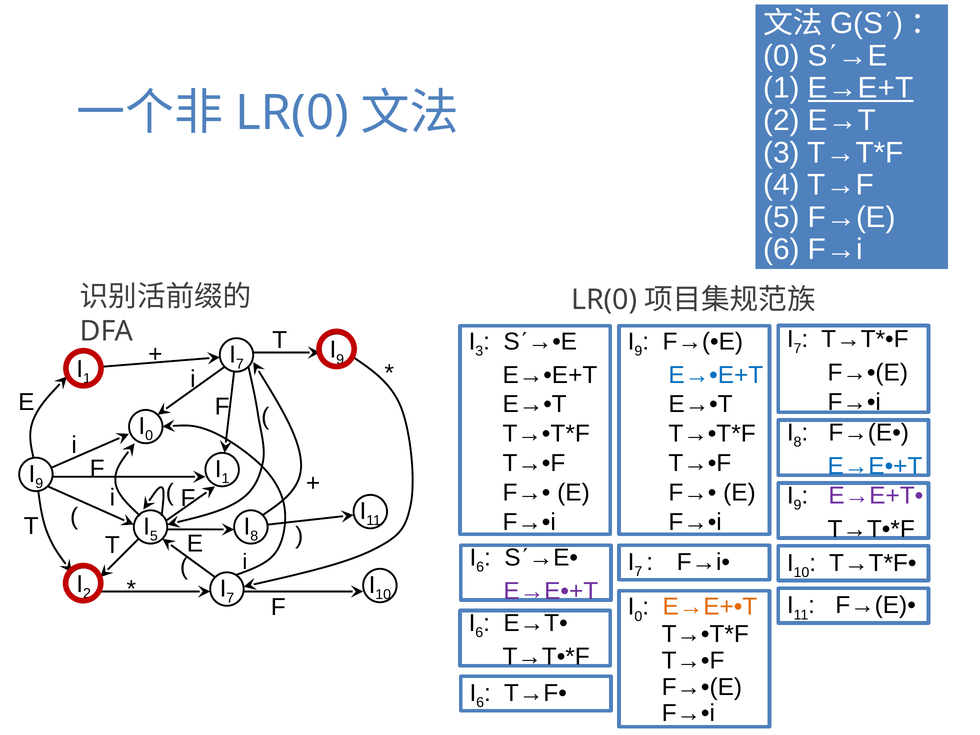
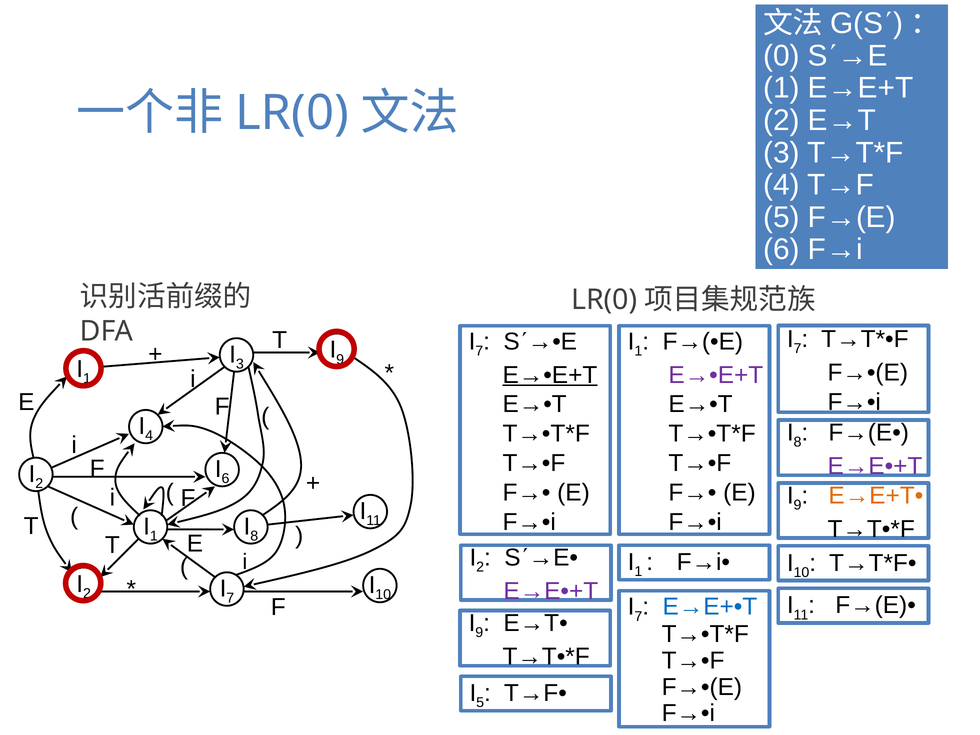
E→E+T underline: present -> none
3 at (479, 351): 3 -> 7
9 at (638, 351): 9 -> 1
7 at (240, 364): 7 -> 3
E→•E+T at (550, 375) underline: none -> present
E→•E+T at (716, 375) colour: blue -> purple
0 at (149, 436): 0 -> 4
E→E•+T at (875, 466) colour: blue -> purple
1 at (225, 479): 1 -> 6
9 at (39, 484): 9 -> 2
E→E+T• colour: purple -> orange
5 at (154, 536): 5 -> 1
6 at (480, 567): 6 -> 2
7 at (638, 572): 7 -> 1
0 at (638, 616): 0 -> 7
E→E+•T colour: orange -> blue
6 at (479, 633): 6 -> 9
6 at (480, 703): 6 -> 5
